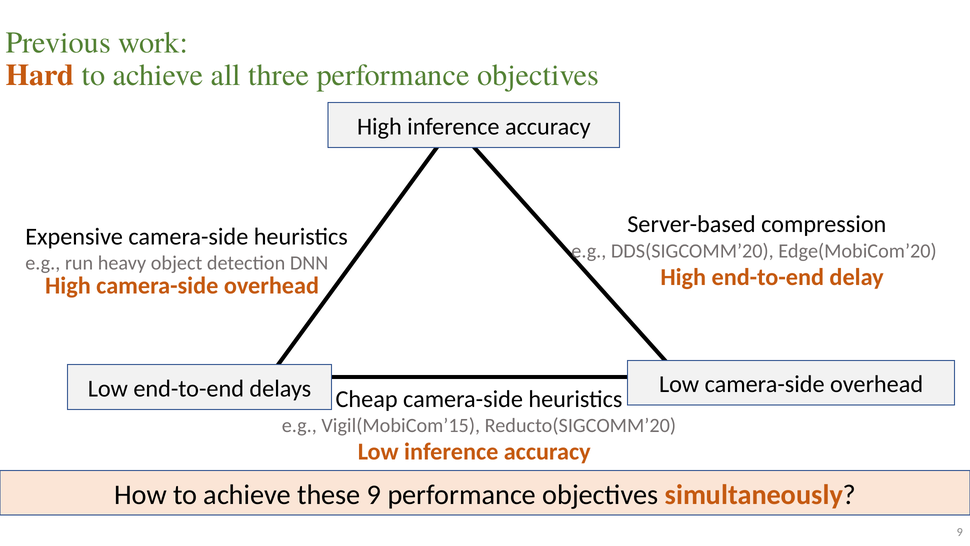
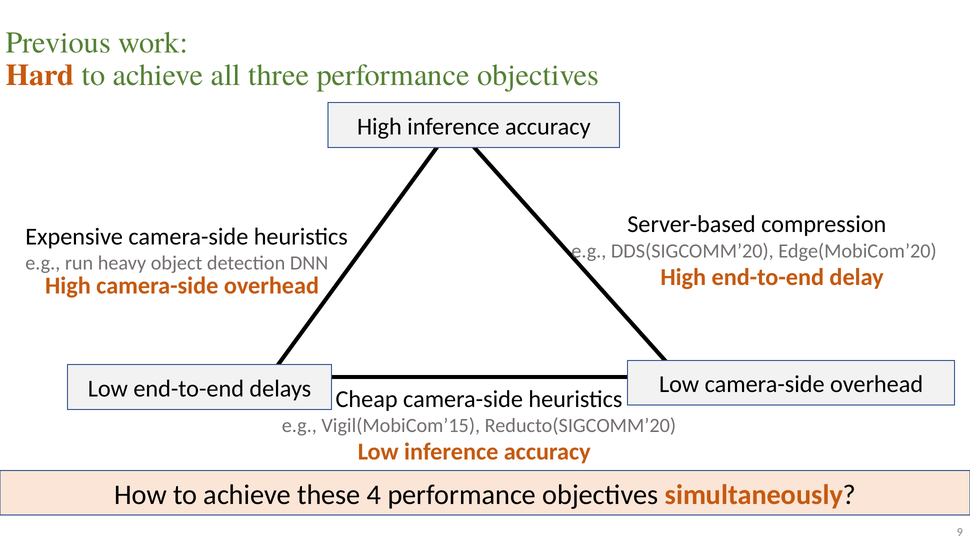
these 9: 9 -> 4
